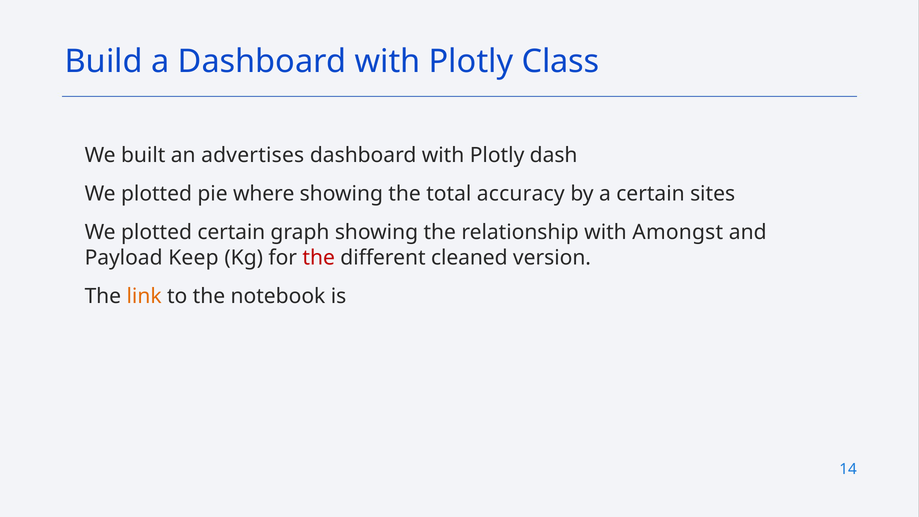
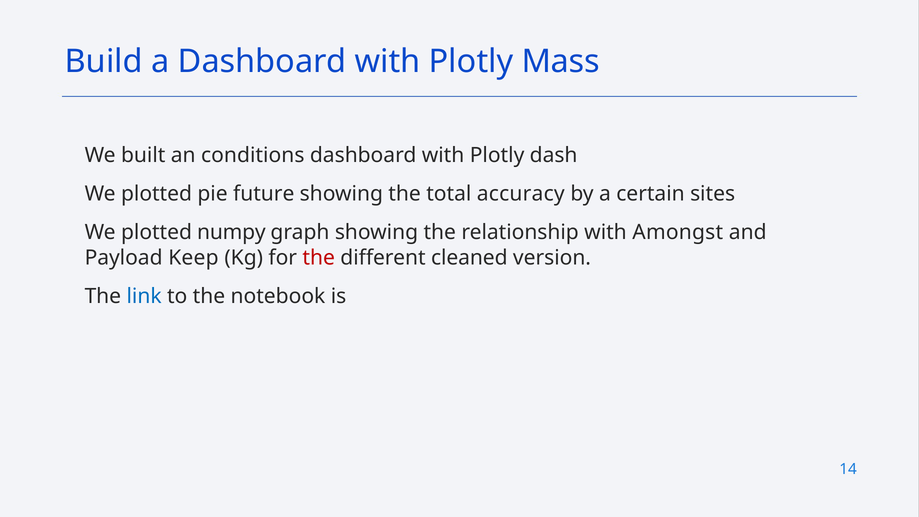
Class: Class -> Mass
advertises: advertises -> conditions
where: where -> future
plotted certain: certain -> numpy
link colour: orange -> blue
